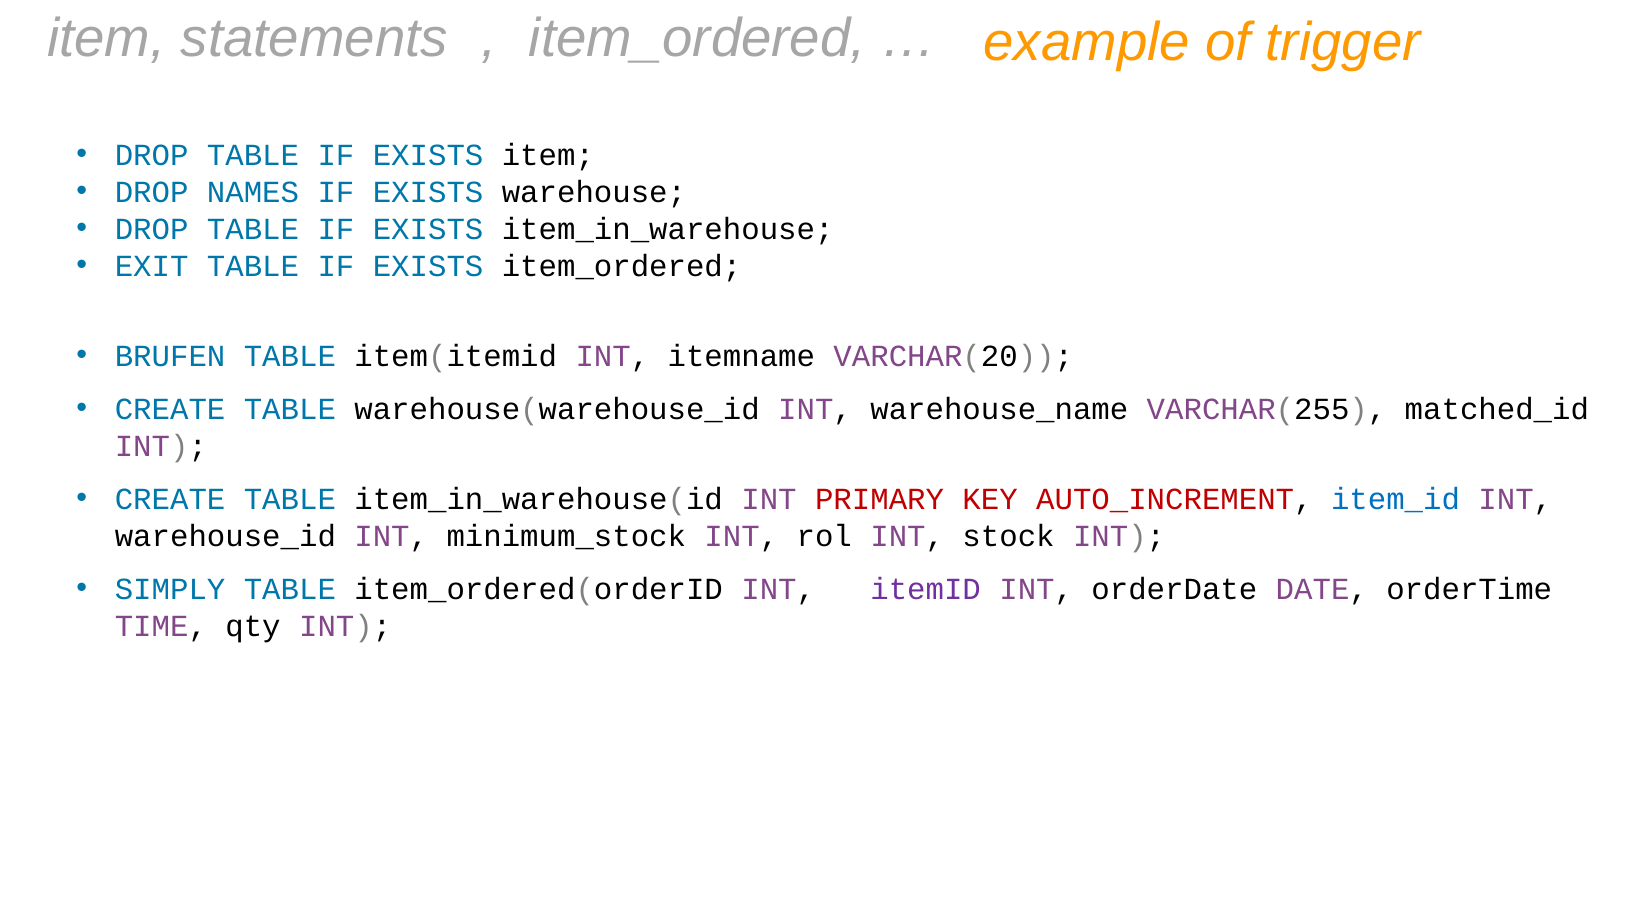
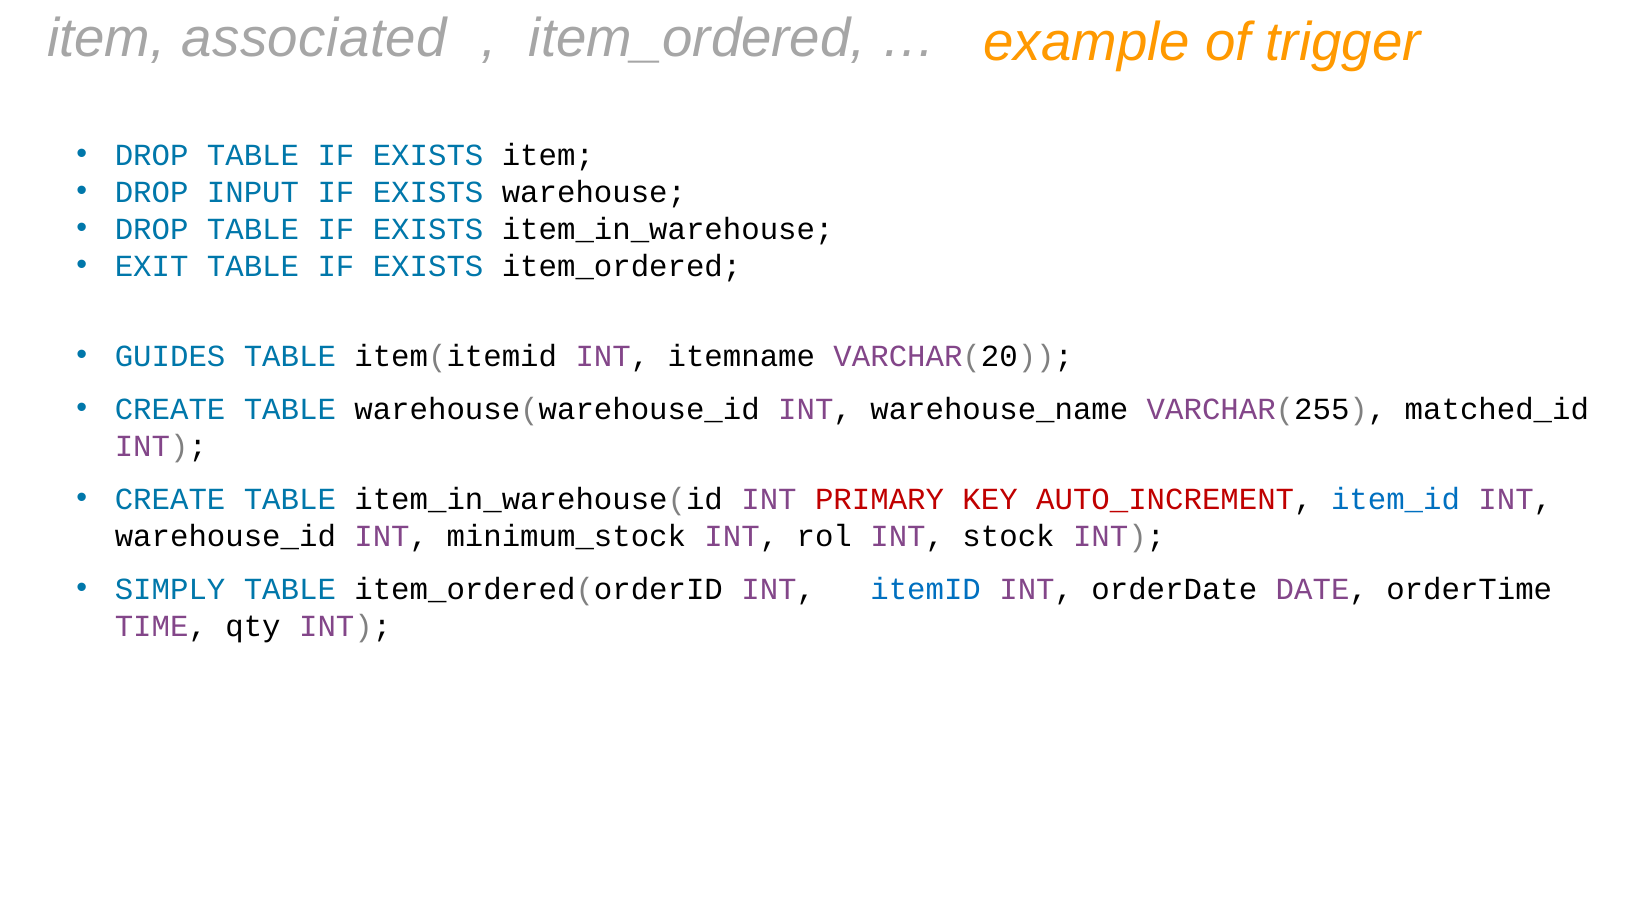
statements: statements -> associated
NAMES: NAMES -> INPUT
BRUFEN: BRUFEN -> GUIDES
itemID colour: purple -> blue
